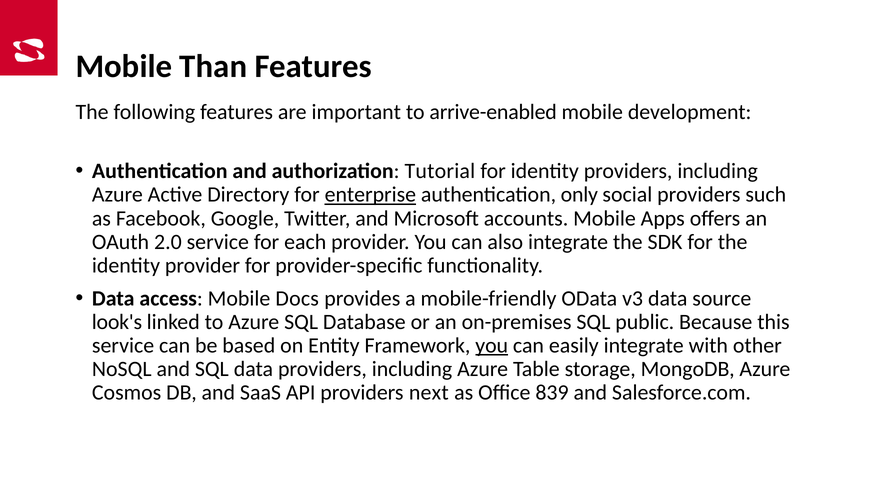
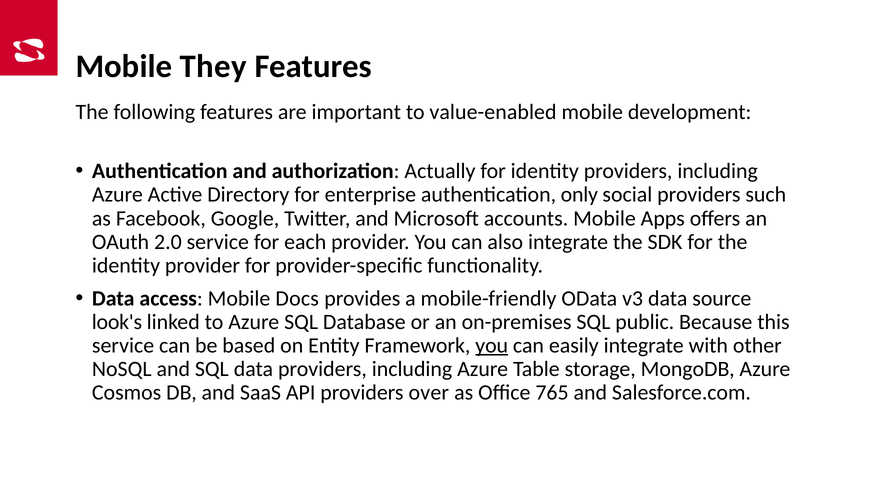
Than: Than -> They
arrive-enabled: arrive-enabled -> value-enabled
Tutorial: Tutorial -> Actually
enterprise underline: present -> none
next: next -> over
839: 839 -> 765
